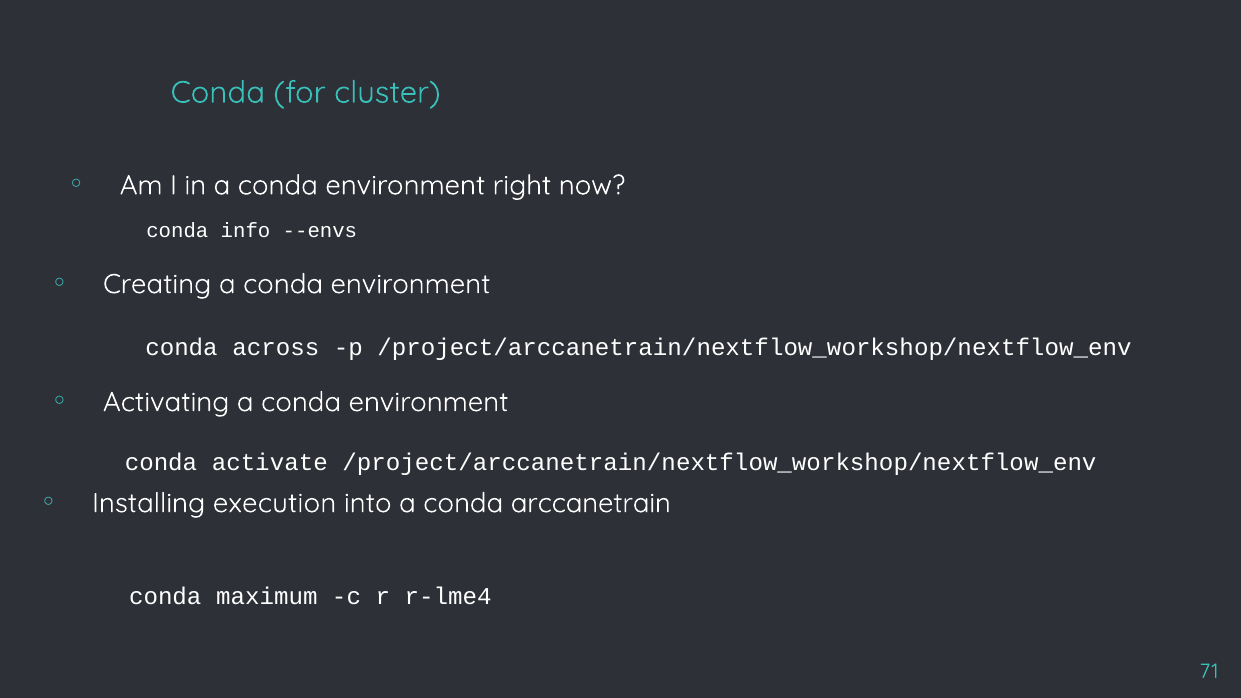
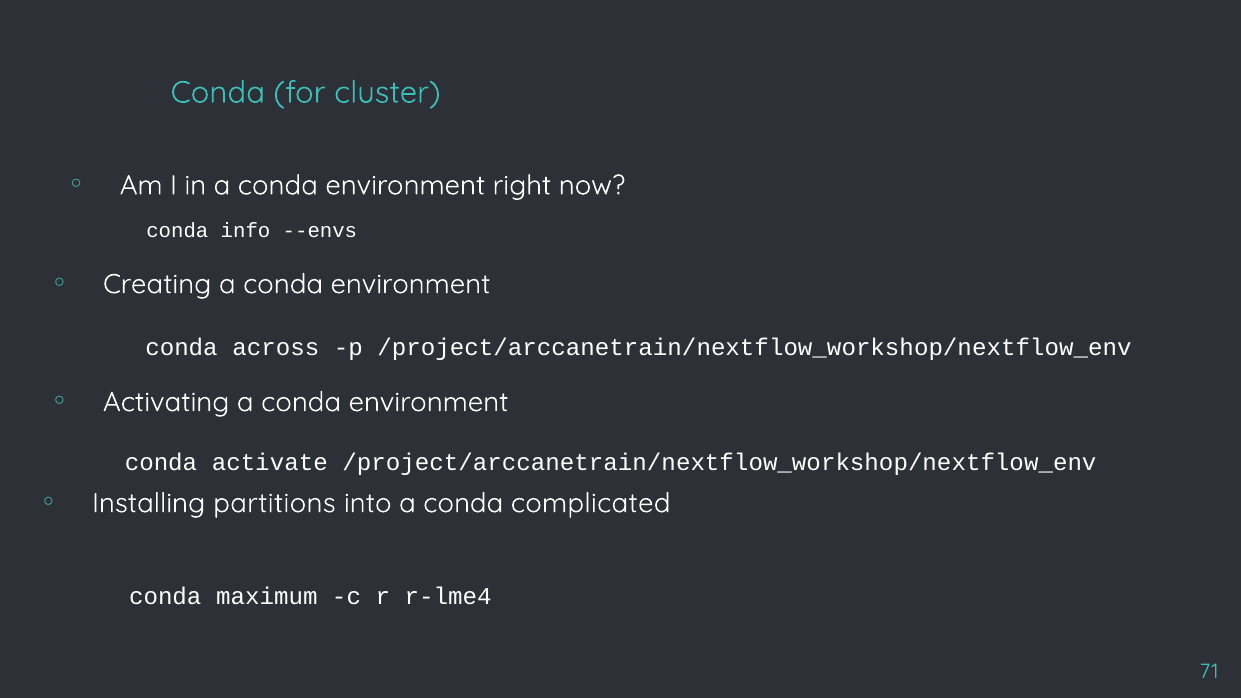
execution: execution -> partitions
arccanetrain: arccanetrain -> complicated
